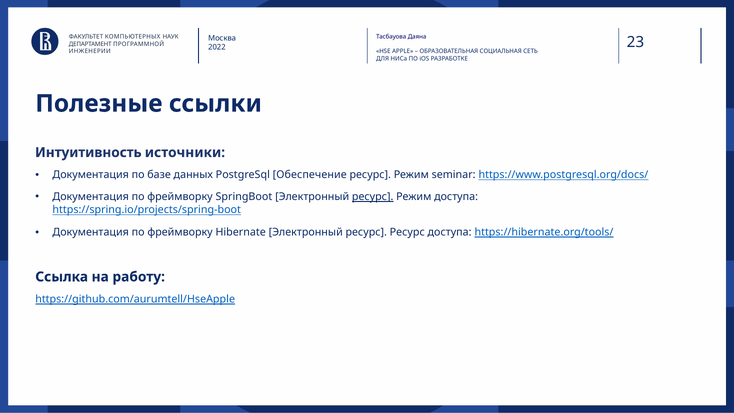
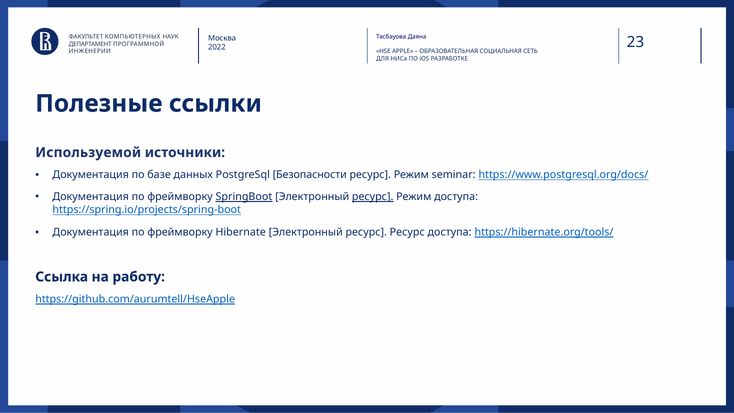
Интуитивность: Интуитивность -> Используемой
Обеспечение: Обеспечение -> Безопасности
SpringBoot underline: none -> present
